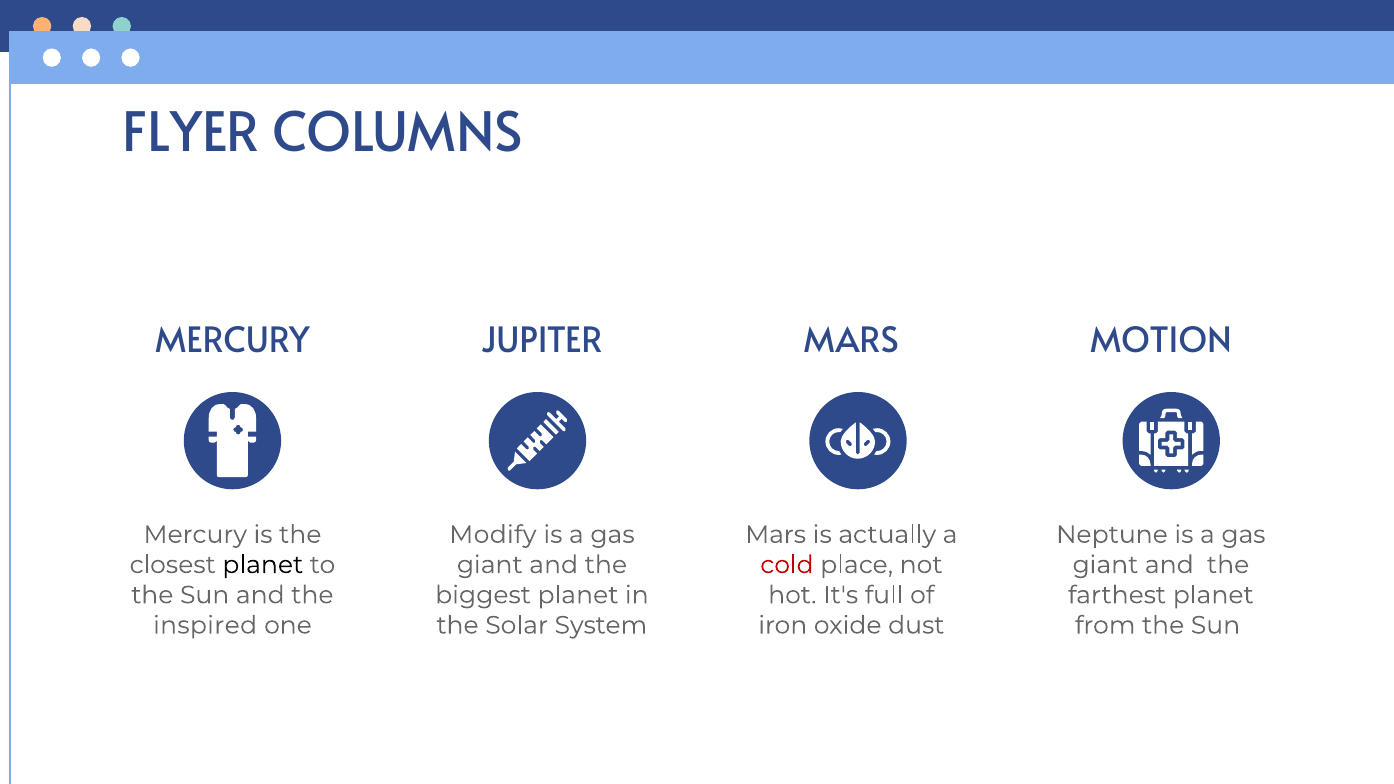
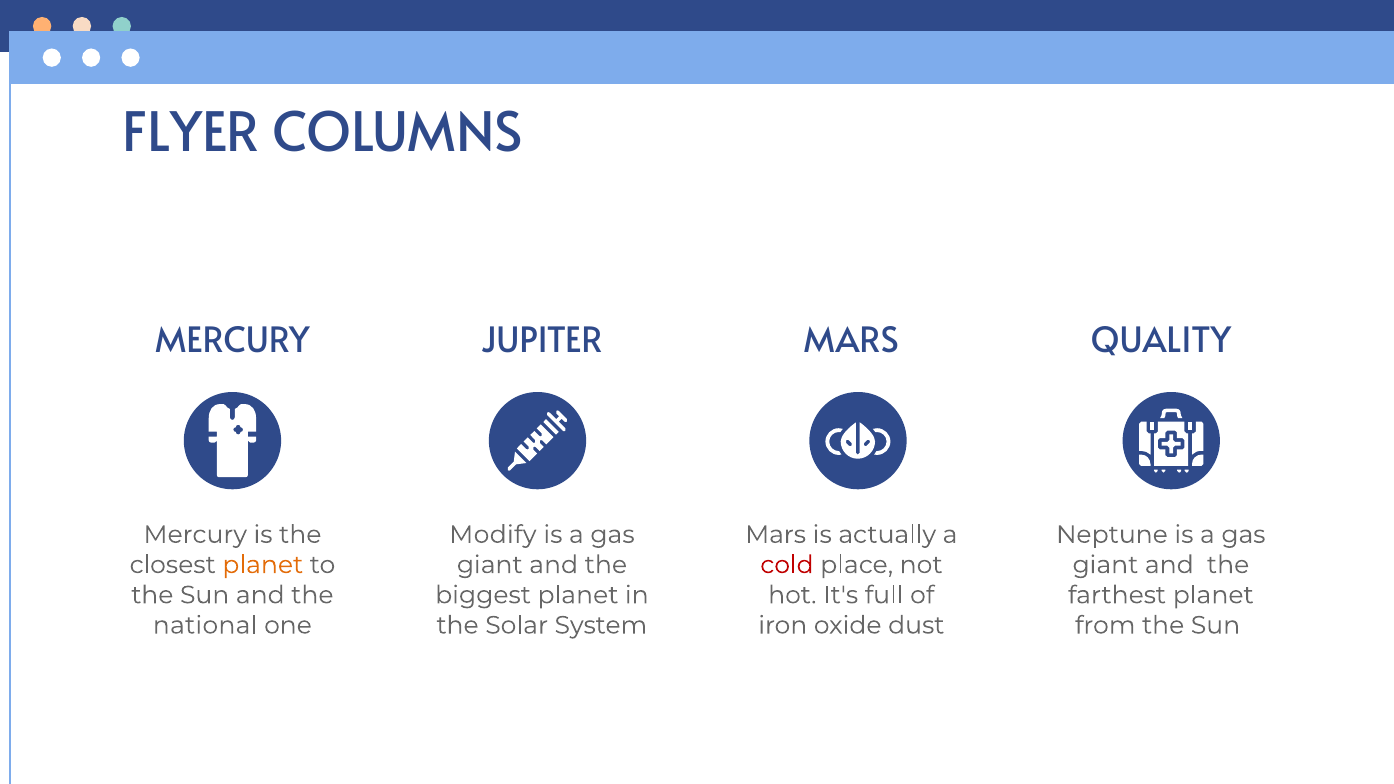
MOTION: MOTION -> QUALITY
planet at (263, 565) colour: black -> orange
inspired: inspired -> national
